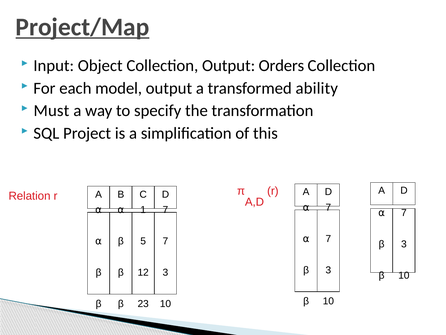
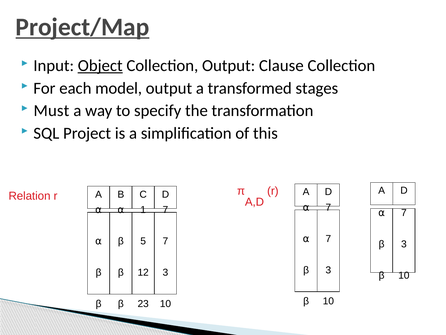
Object underline: none -> present
Orders: Orders -> Clause
ability: ability -> stages
